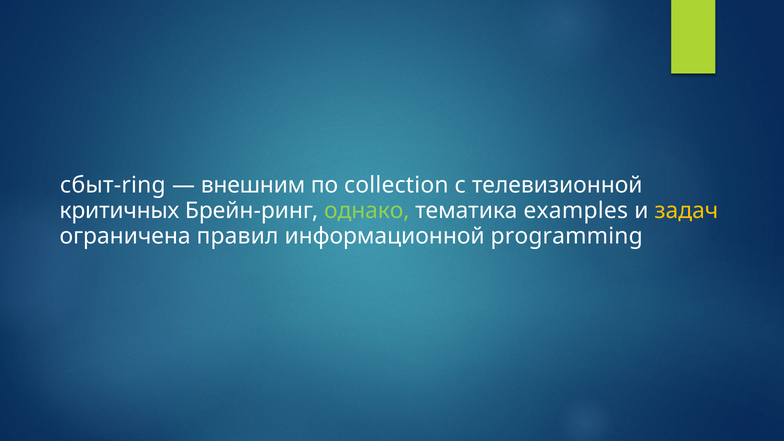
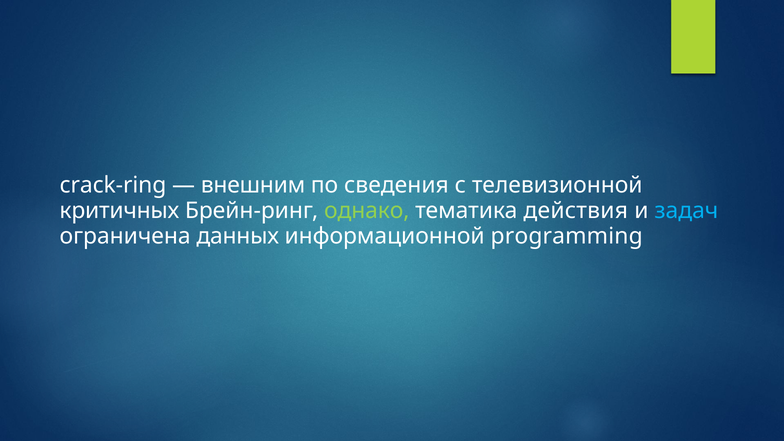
сбыт-ring: сбыт-ring -> crack-ring
collection: collection -> сведения
examples: examples -> действия
задач colour: yellow -> light blue
правил: правил -> данных
